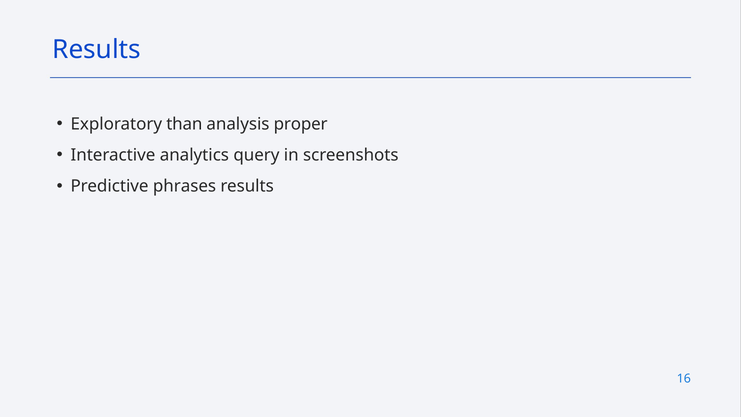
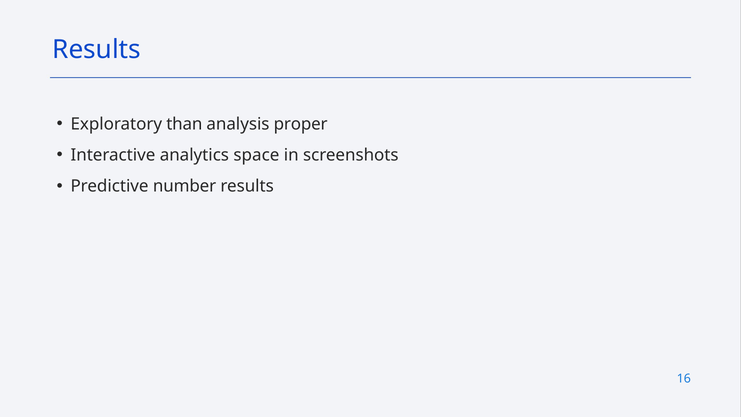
query: query -> space
phrases: phrases -> number
